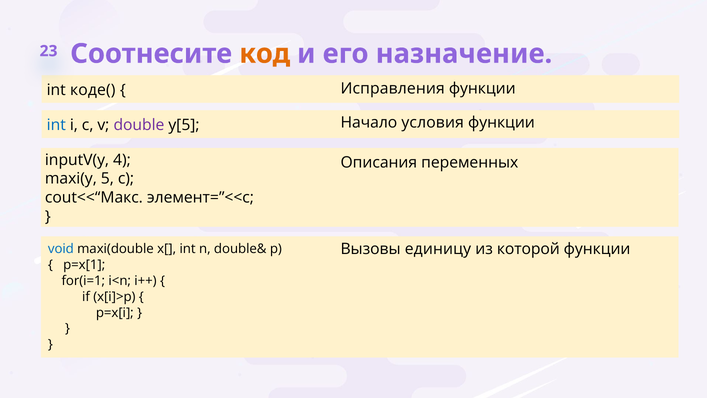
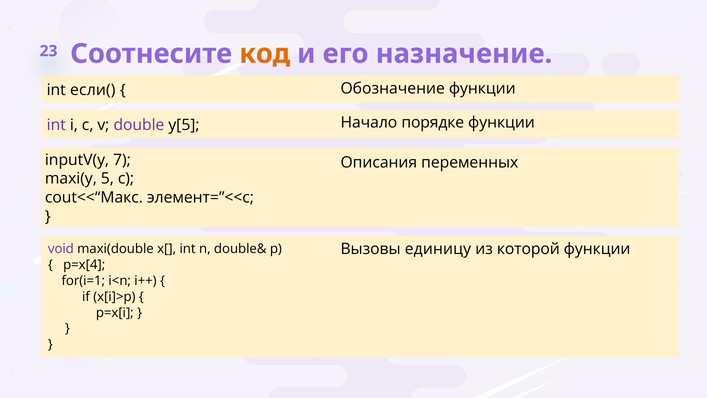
Исправления: Исправления -> Обозначение
коде(: коде( -> если(
условия: условия -> порядке
int at (56, 125) colour: blue -> purple
4: 4 -> 7
void colour: blue -> purple
p=x[1: p=x[1 -> p=x[4
